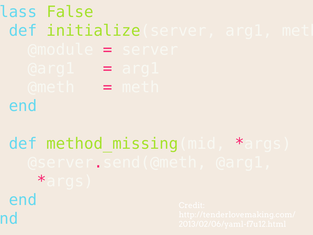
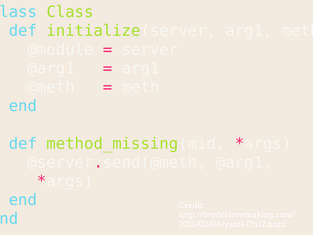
False at (70, 12): False -> Class
